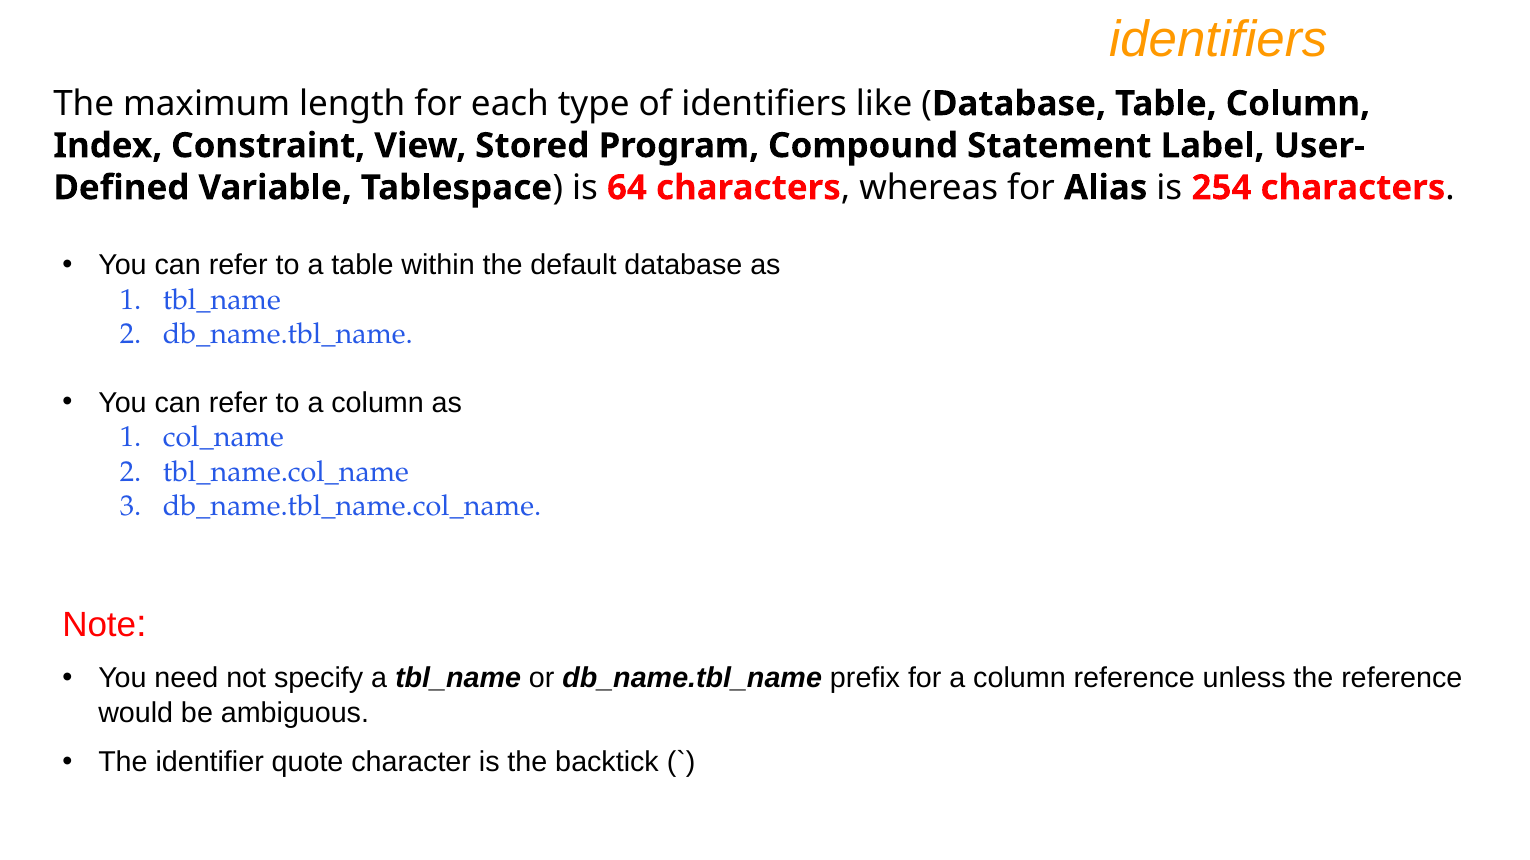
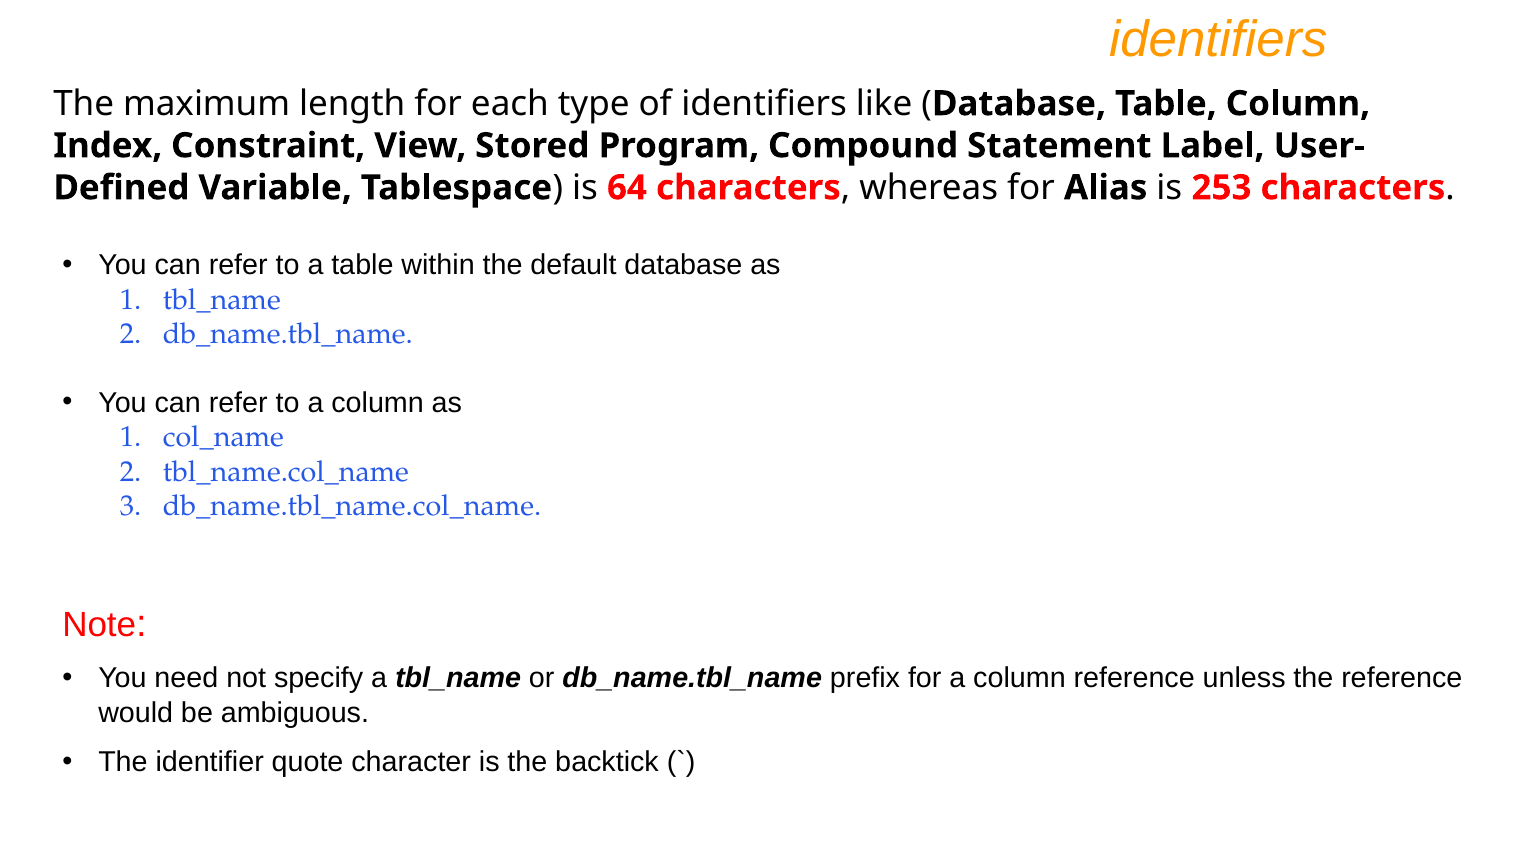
254: 254 -> 253
